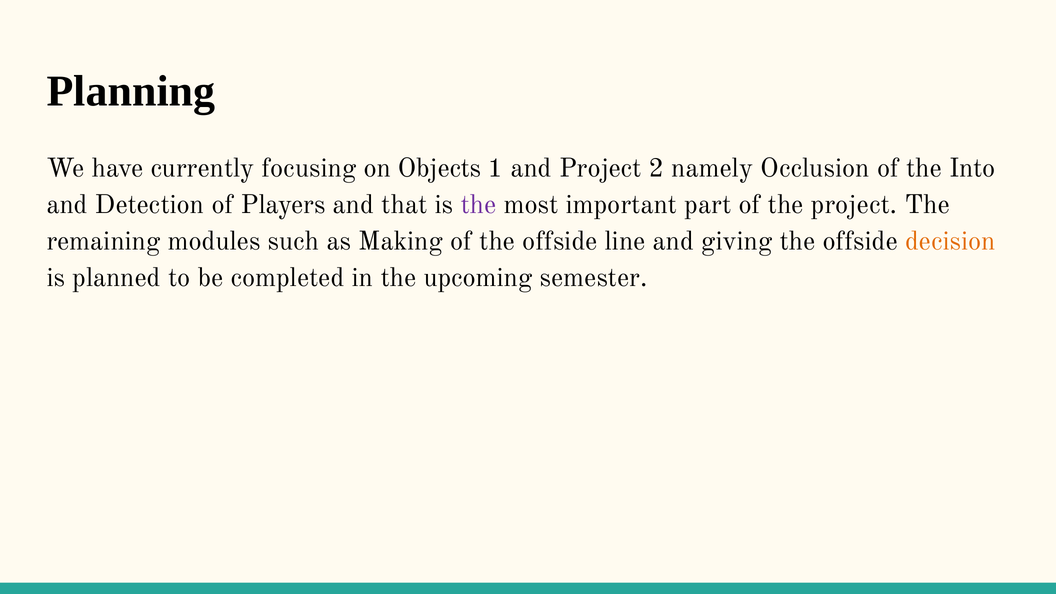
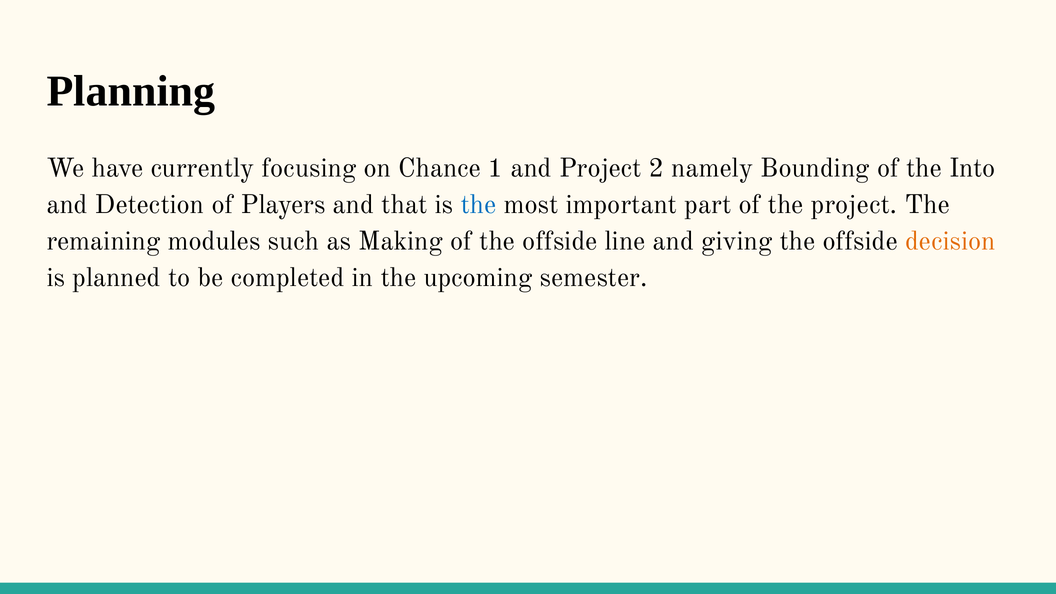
Objects: Objects -> Chance
Occlusion: Occlusion -> Bounding
the at (478, 205) colour: purple -> blue
